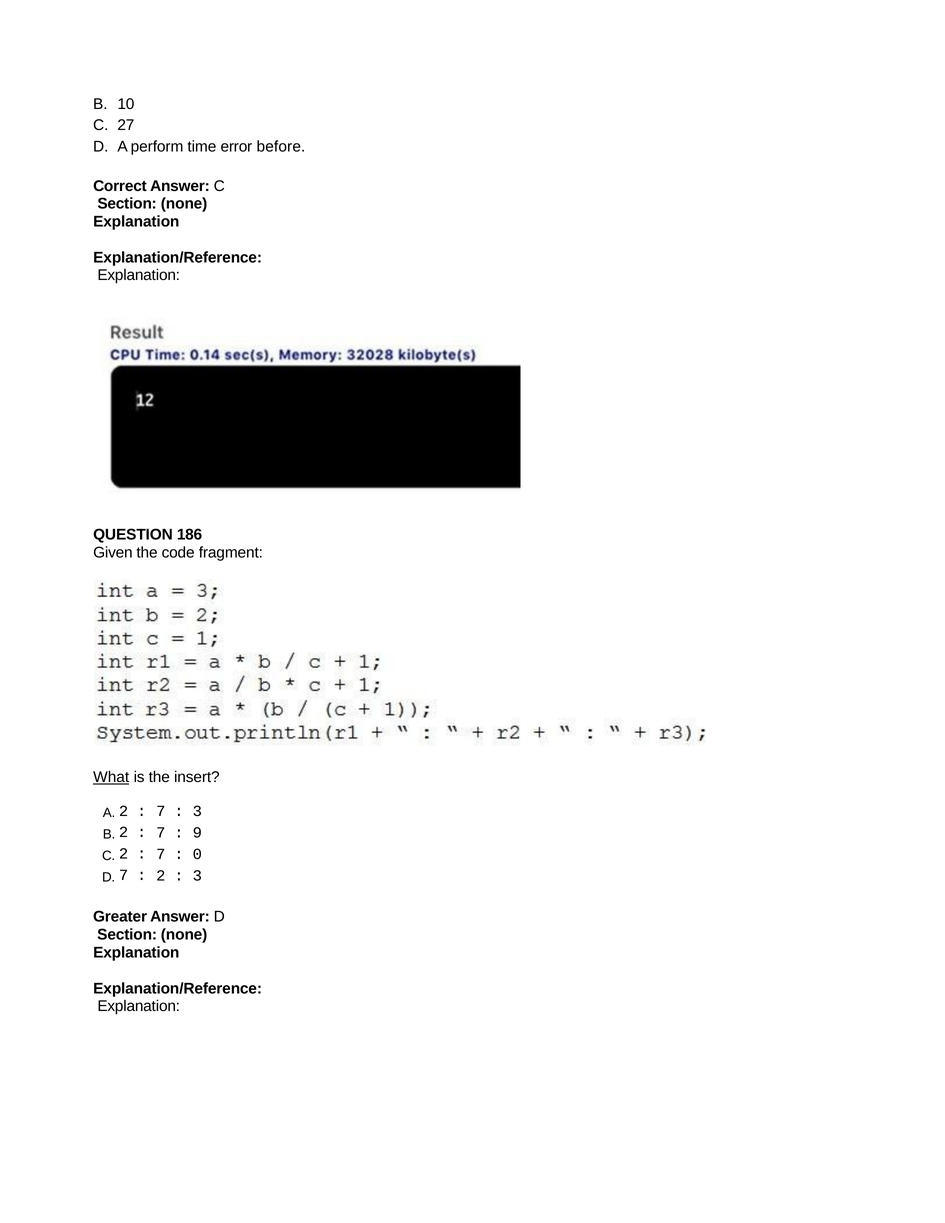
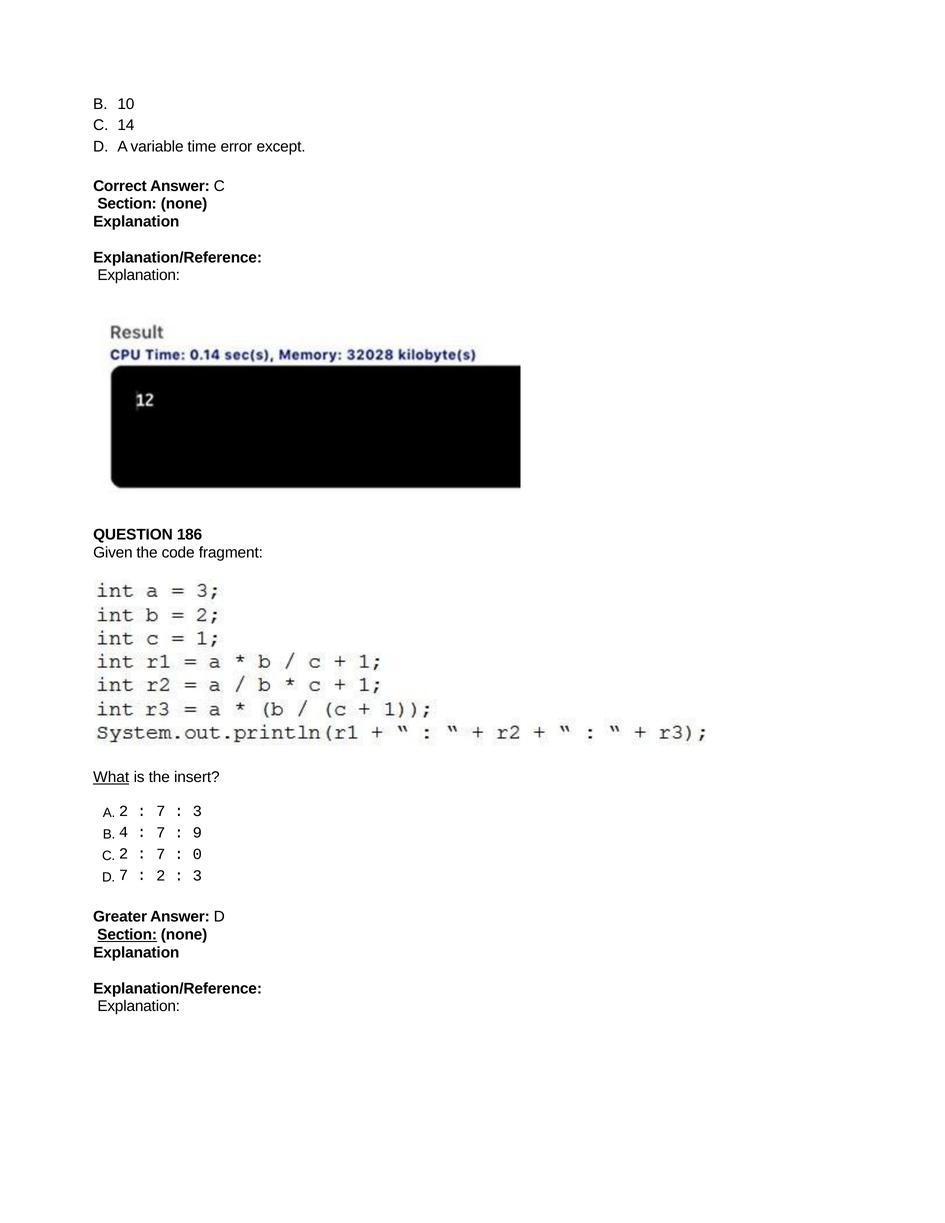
27: 27 -> 14
perform: perform -> variable
before: before -> except
B 2: 2 -> 4
Section at (127, 935) underline: none -> present
